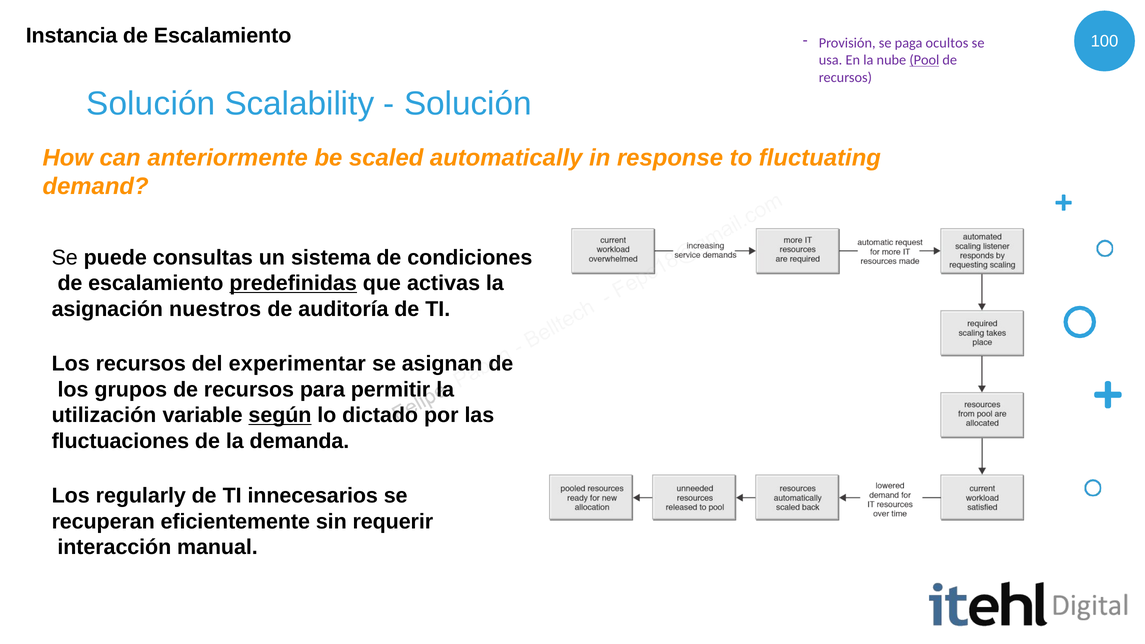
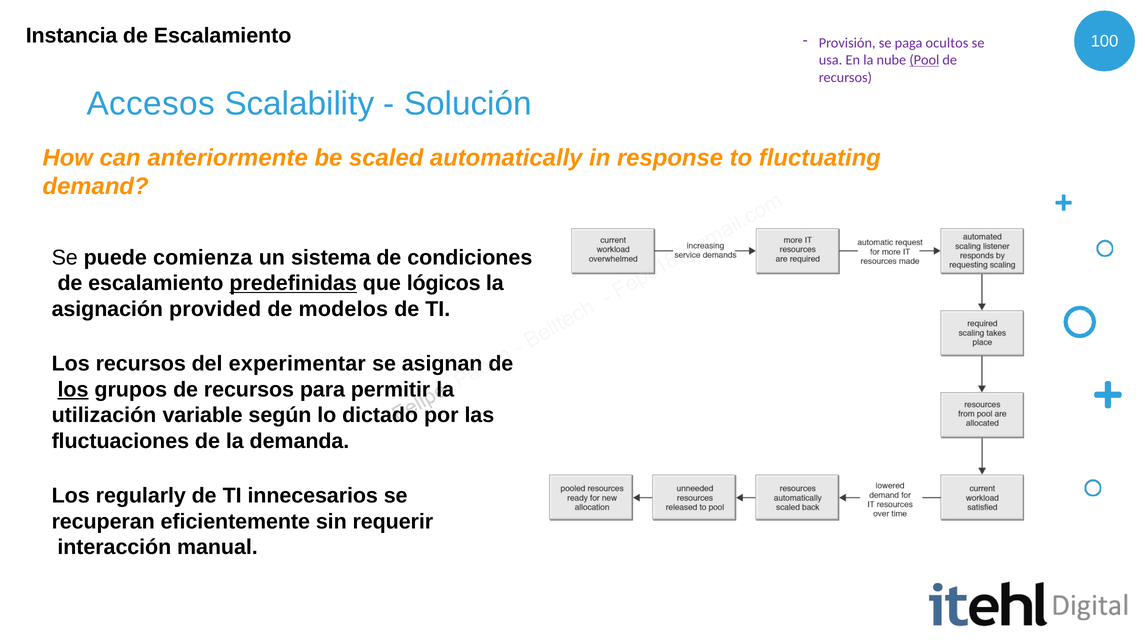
Solución at (151, 104): Solución -> Accesos
consultas: consultas -> comienza
activas: activas -> lógicos
nuestros: nuestros -> provided
auditoría: auditoría -> modelos
los at (73, 390) underline: none -> present
según underline: present -> none
